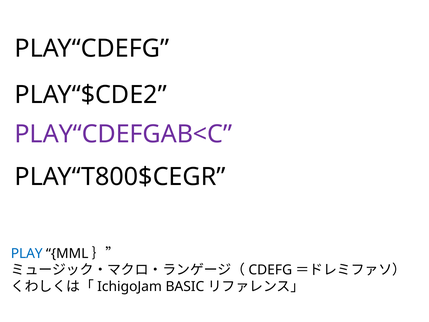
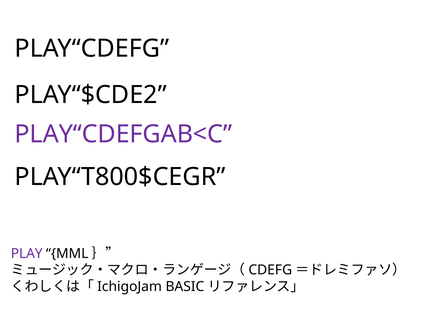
PLAY colour: blue -> purple
